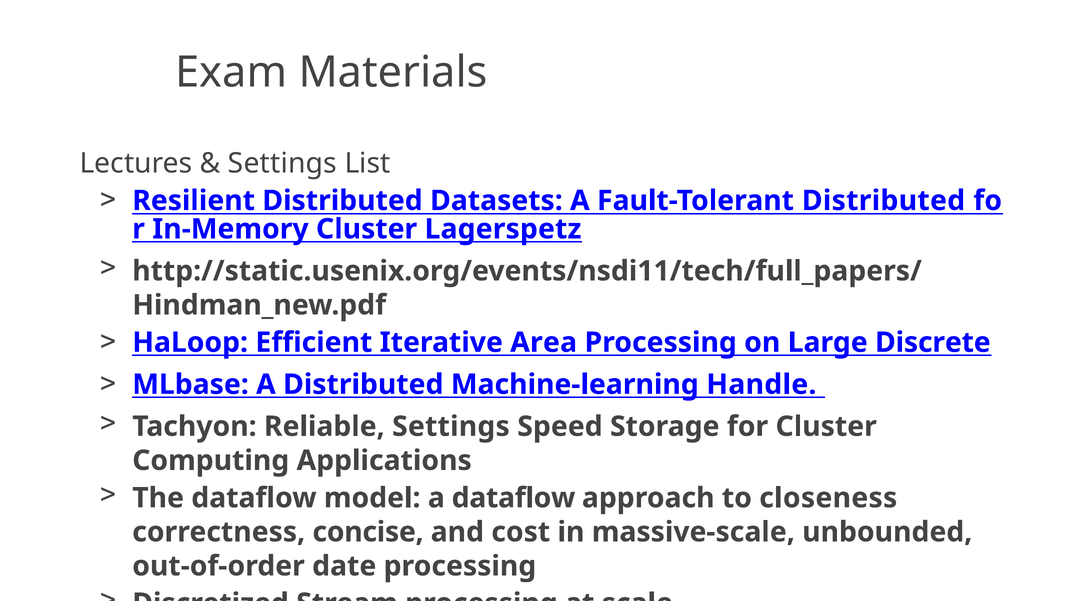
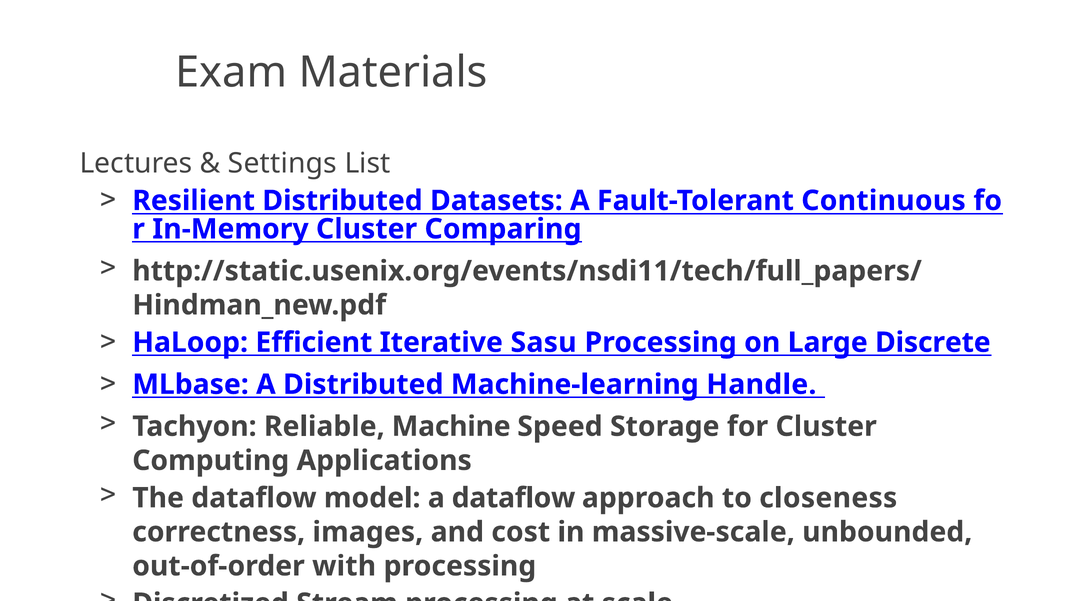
Fault-Tolerant Distributed: Distributed -> Continuous
Lagerspetz: Lagerspetz -> Comparing
Area: Area -> Sasu
Reliable Settings: Settings -> Machine
concise: concise -> images
date: date -> with
